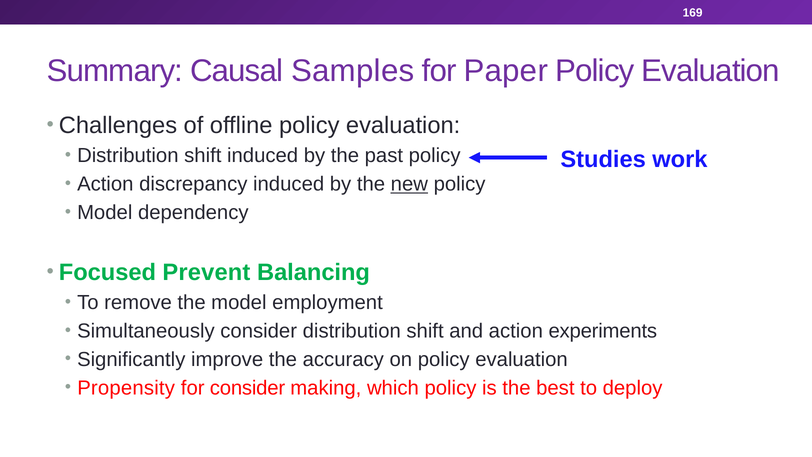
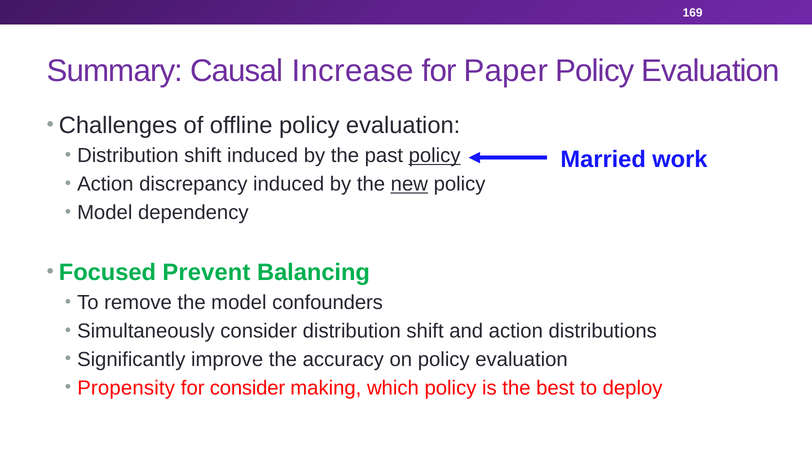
Samples: Samples -> Increase
policy at (435, 156) underline: none -> present
Studies: Studies -> Married
employment: employment -> confounders
experiments: experiments -> distributions
